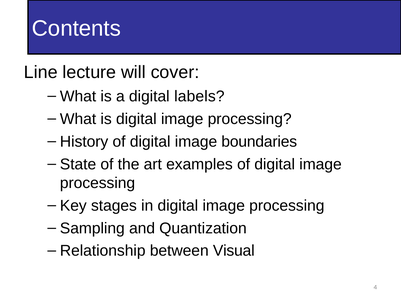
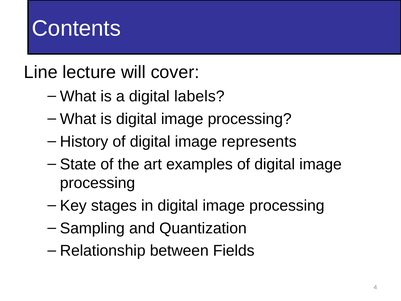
boundaries: boundaries -> represents
Visual: Visual -> Fields
